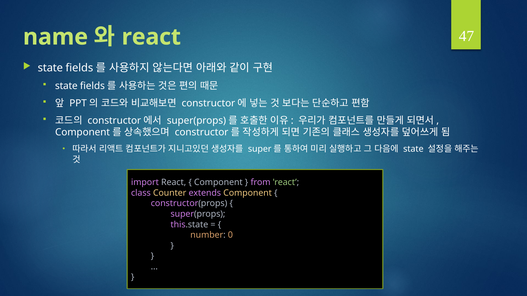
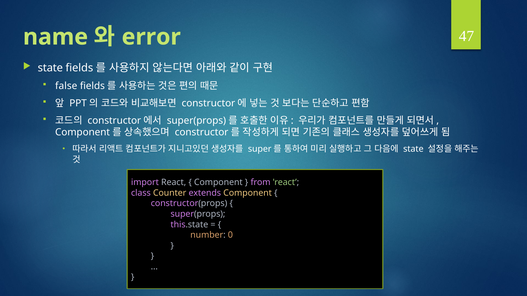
react at (151, 37): react -> error
state at (66, 86): state -> false
